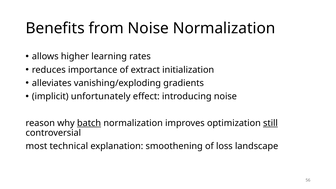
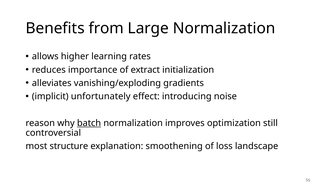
from Noise: Noise -> Large
still underline: present -> none
technical: technical -> structure
